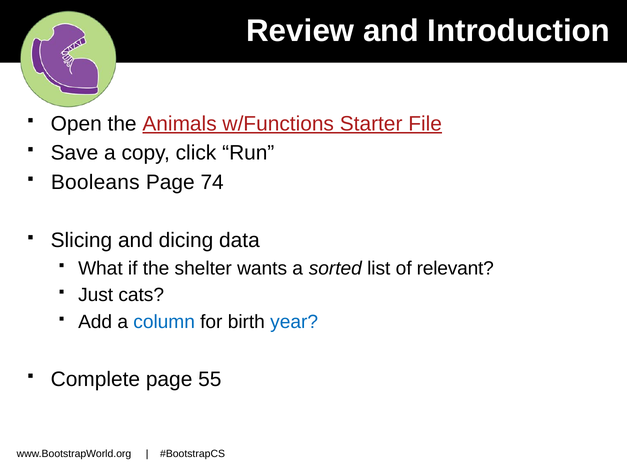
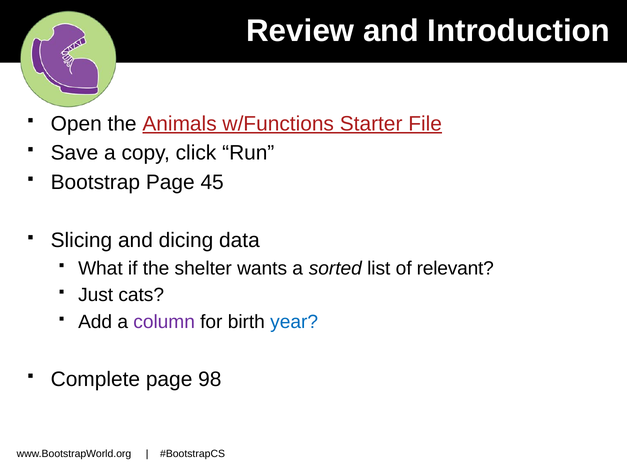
Booleans: Booleans -> Bootstrap
74: 74 -> 45
column colour: blue -> purple
55: 55 -> 98
